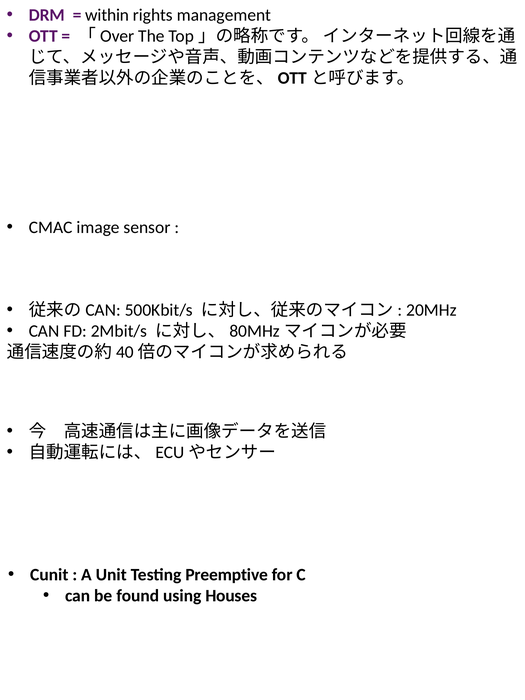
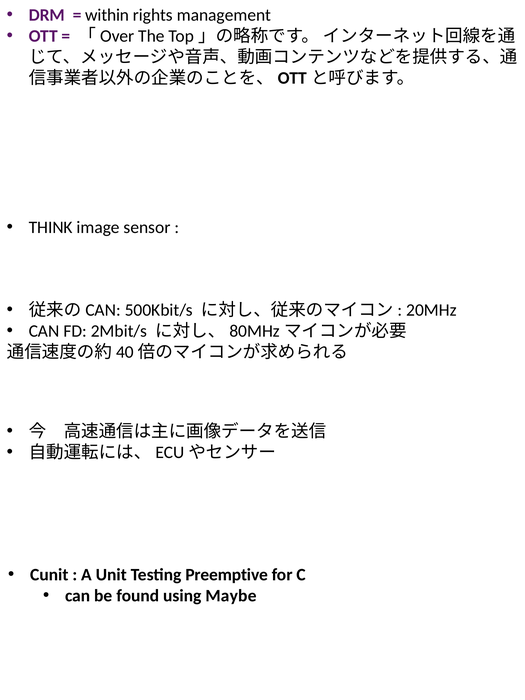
CMAC: CMAC -> THINK
Houses: Houses -> Maybe
